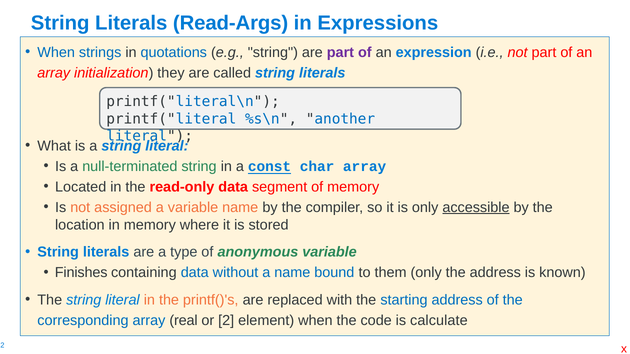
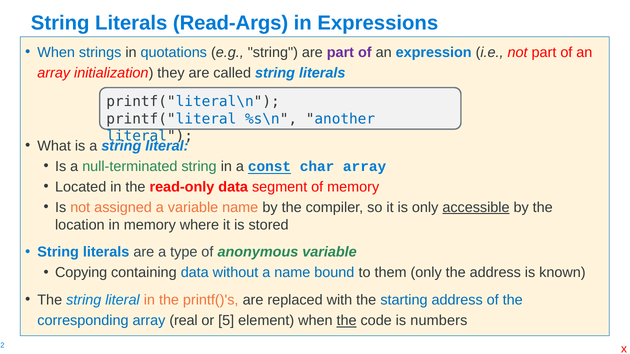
Finishes: Finishes -> Copying
2: 2 -> 5
the at (347, 321) underline: none -> present
calculate: calculate -> numbers
